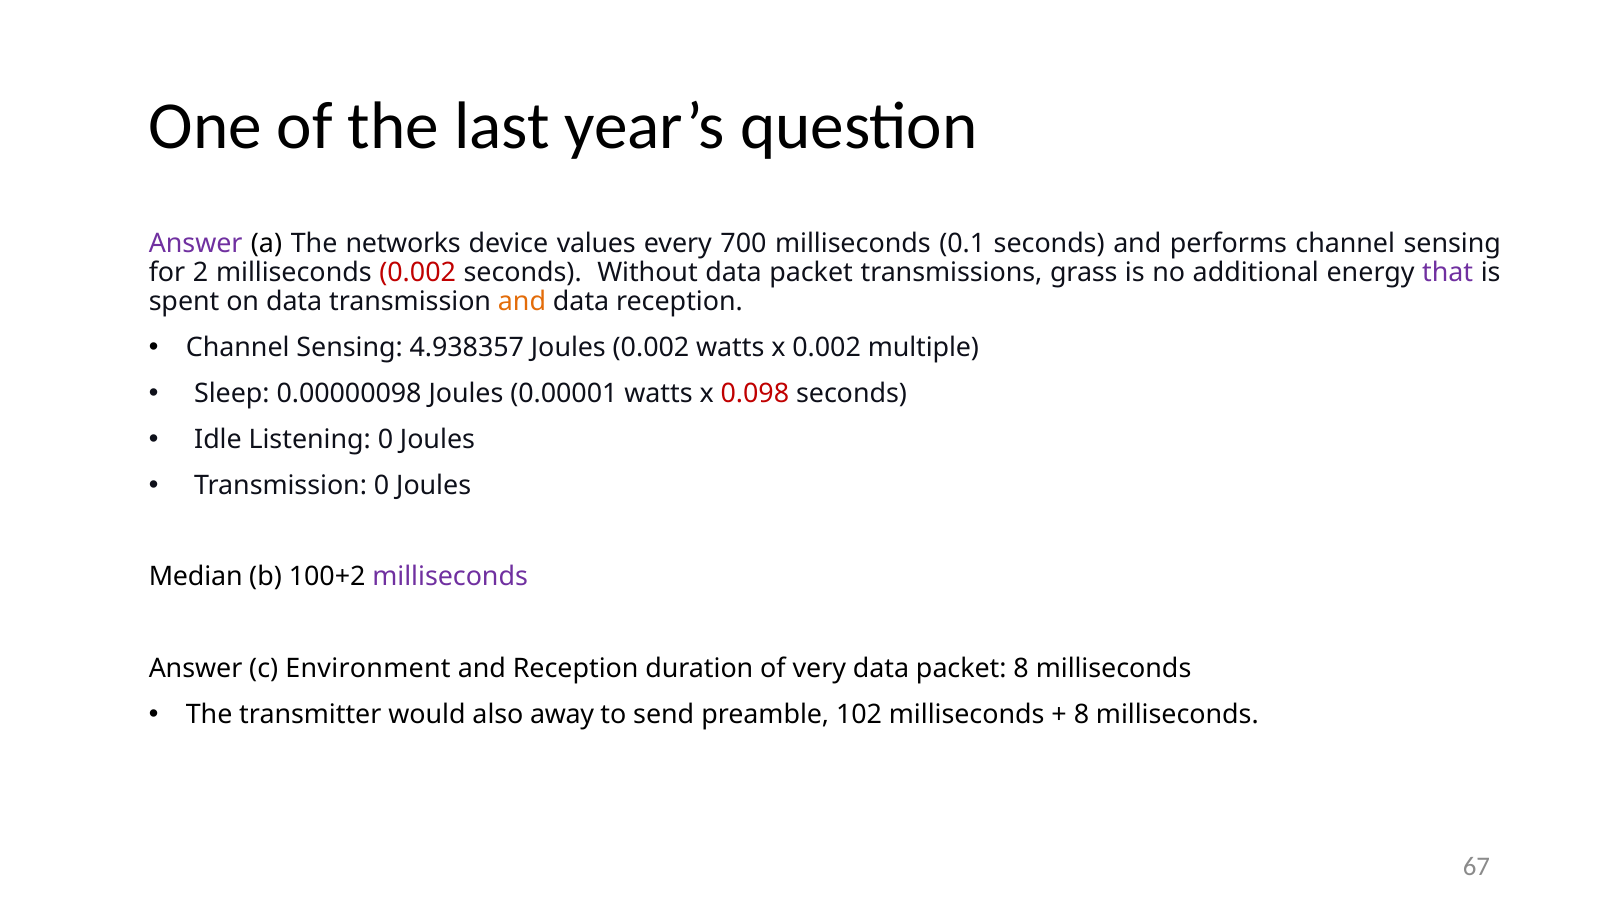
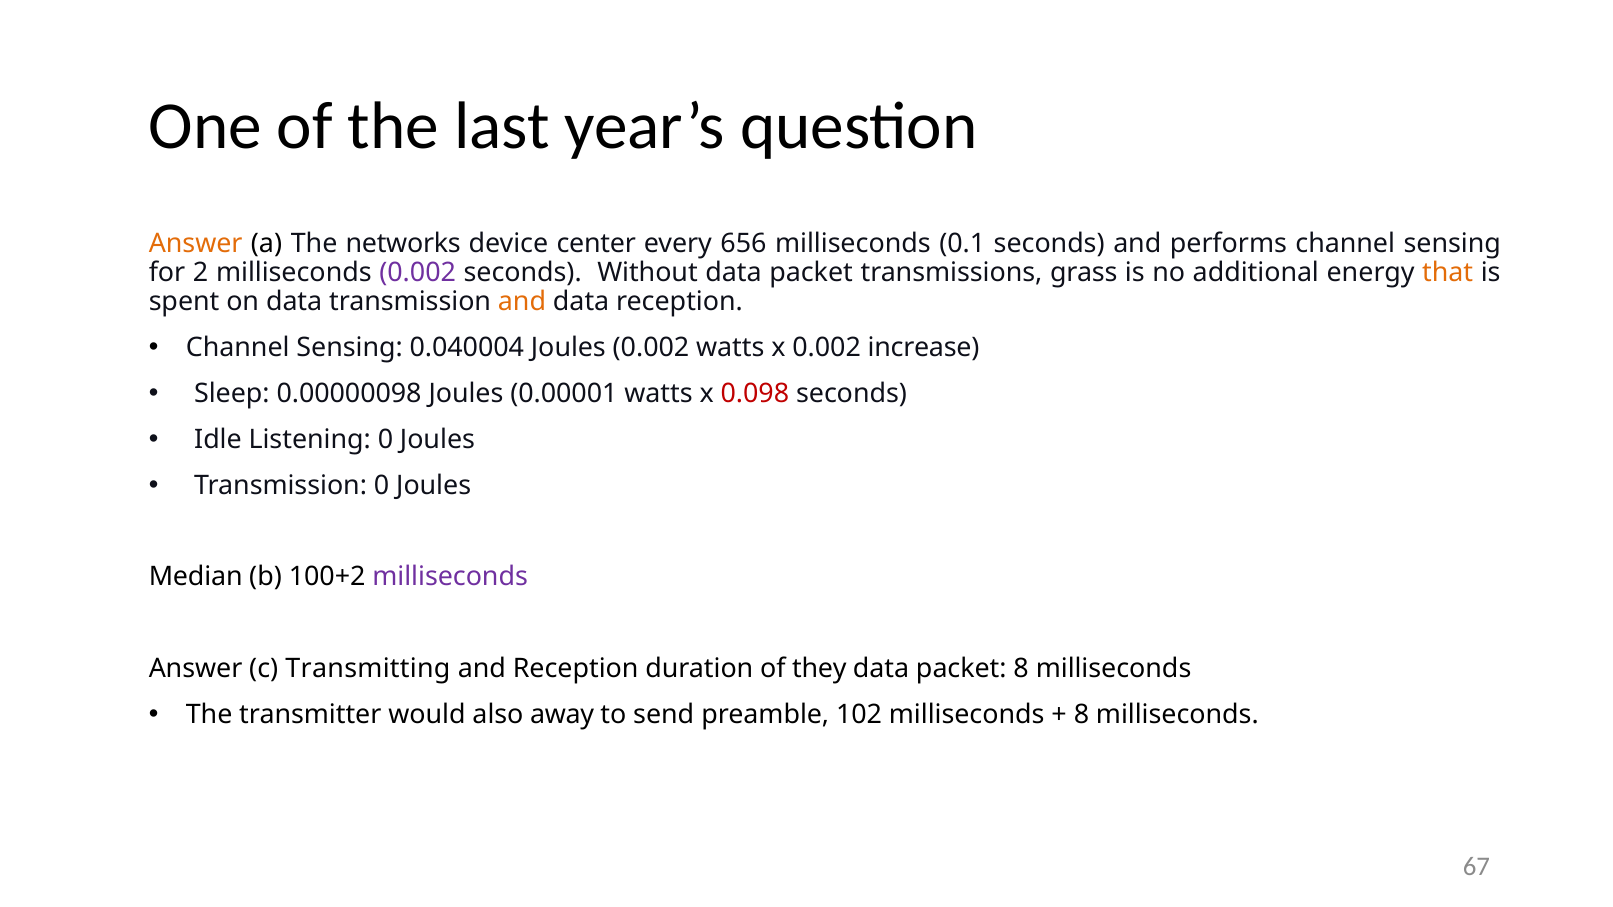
Answer at (196, 244) colour: purple -> orange
values: values -> center
700: 700 -> 656
0.002 at (418, 273) colour: red -> purple
that colour: purple -> orange
4.938357: 4.938357 -> 0.040004
multiple: multiple -> increase
Environment: Environment -> Transmitting
very: very -> they
